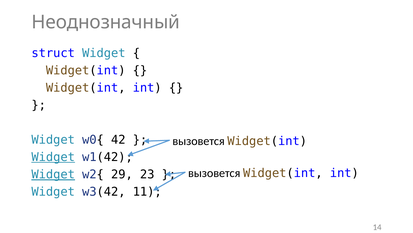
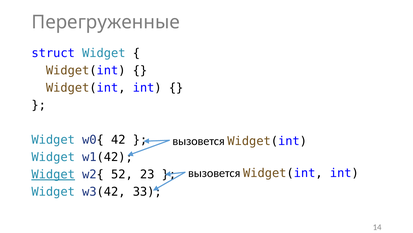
Неоднозначный: Неоднозначный -> Перегруженные
Widget at (53, 157) underline: present -> none
29: 29 -> 52
11: 11 -> 33
